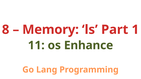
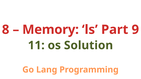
1: 1 -> 9
Enhance: Enhance -> Solution
